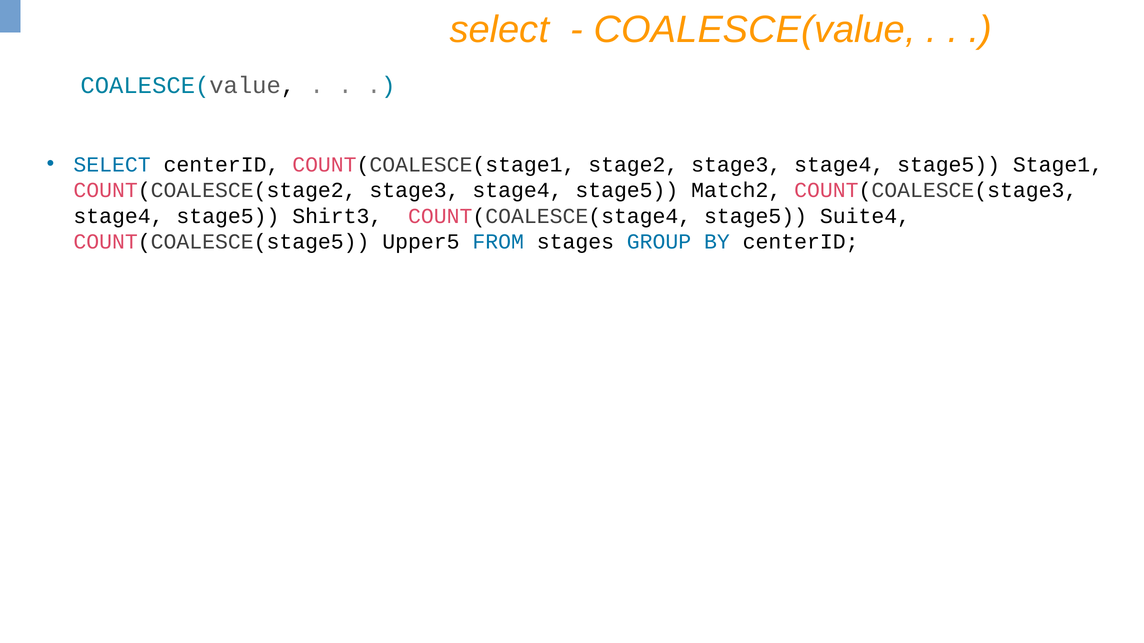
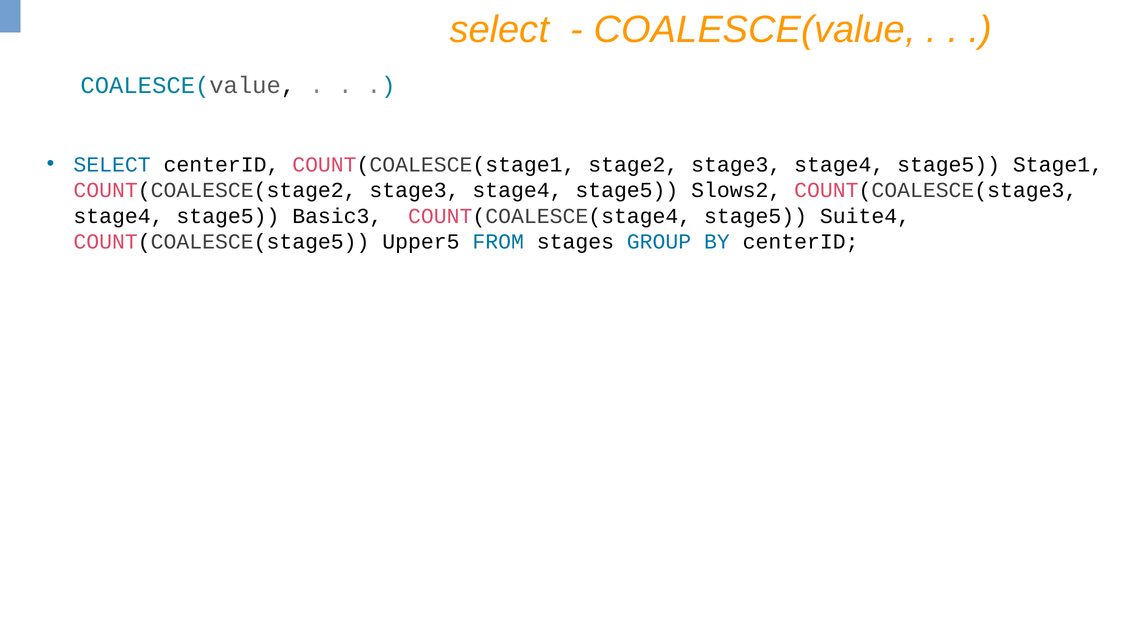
Match2: Match2 -> Slows2
Shirt3: Shirt3 -> Basic3
